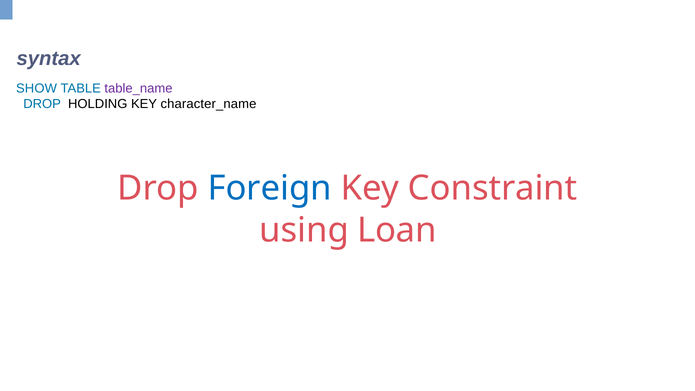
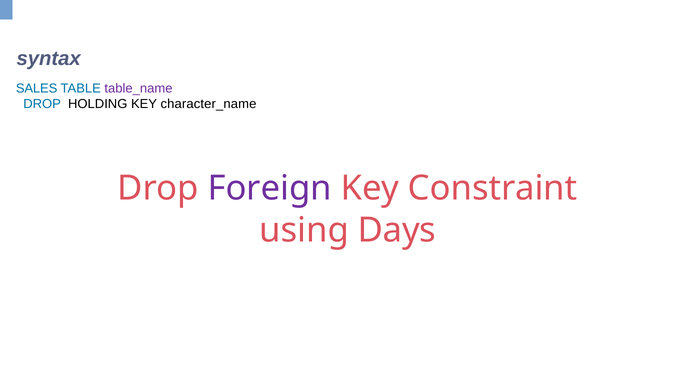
SHOW: SHOW -> SALES
Foreign colour: blue -> purple
Loan: Loan -> Days
